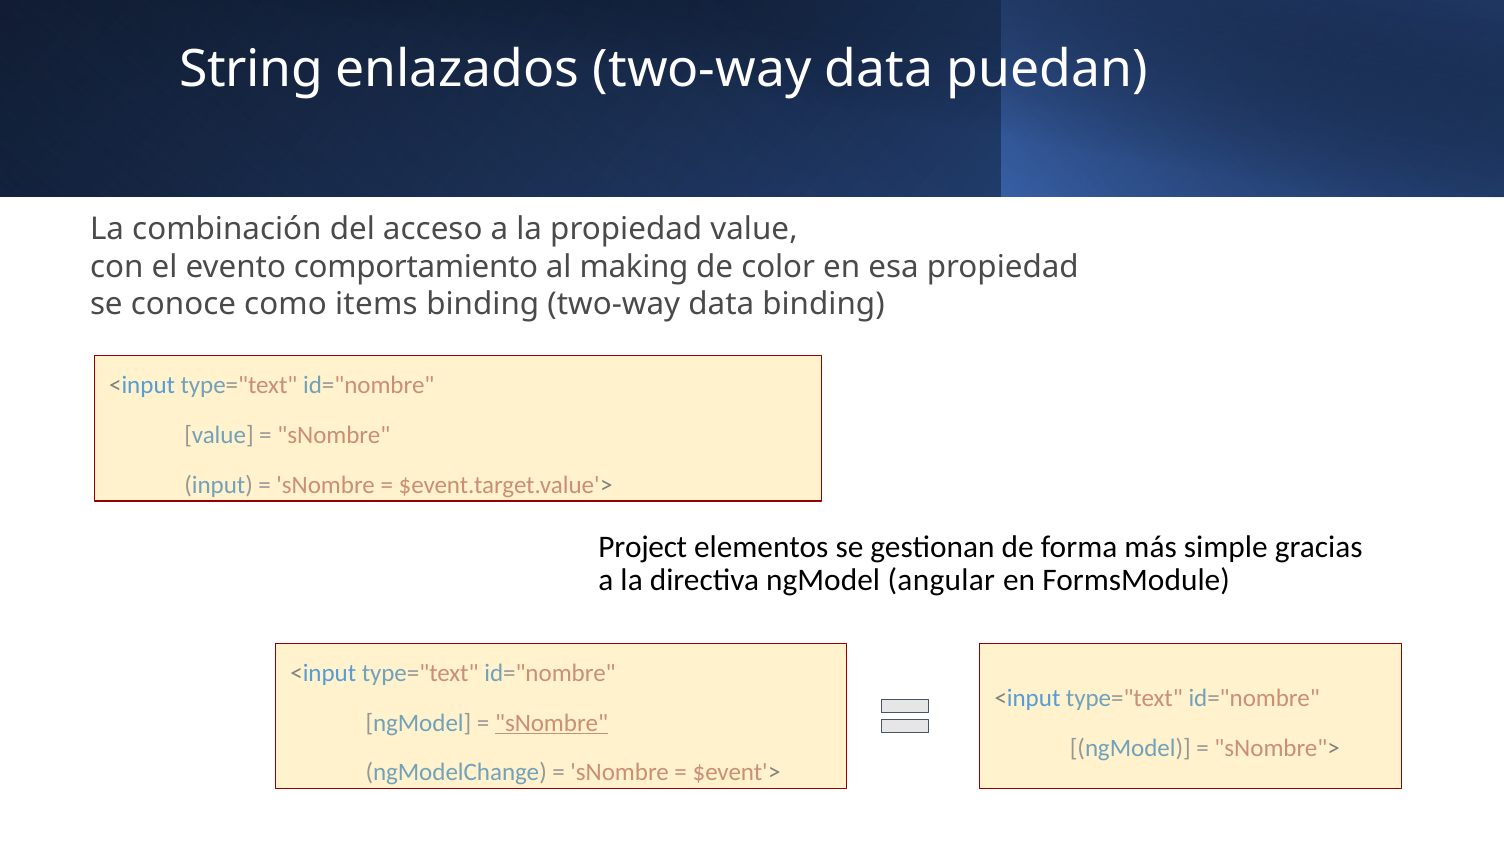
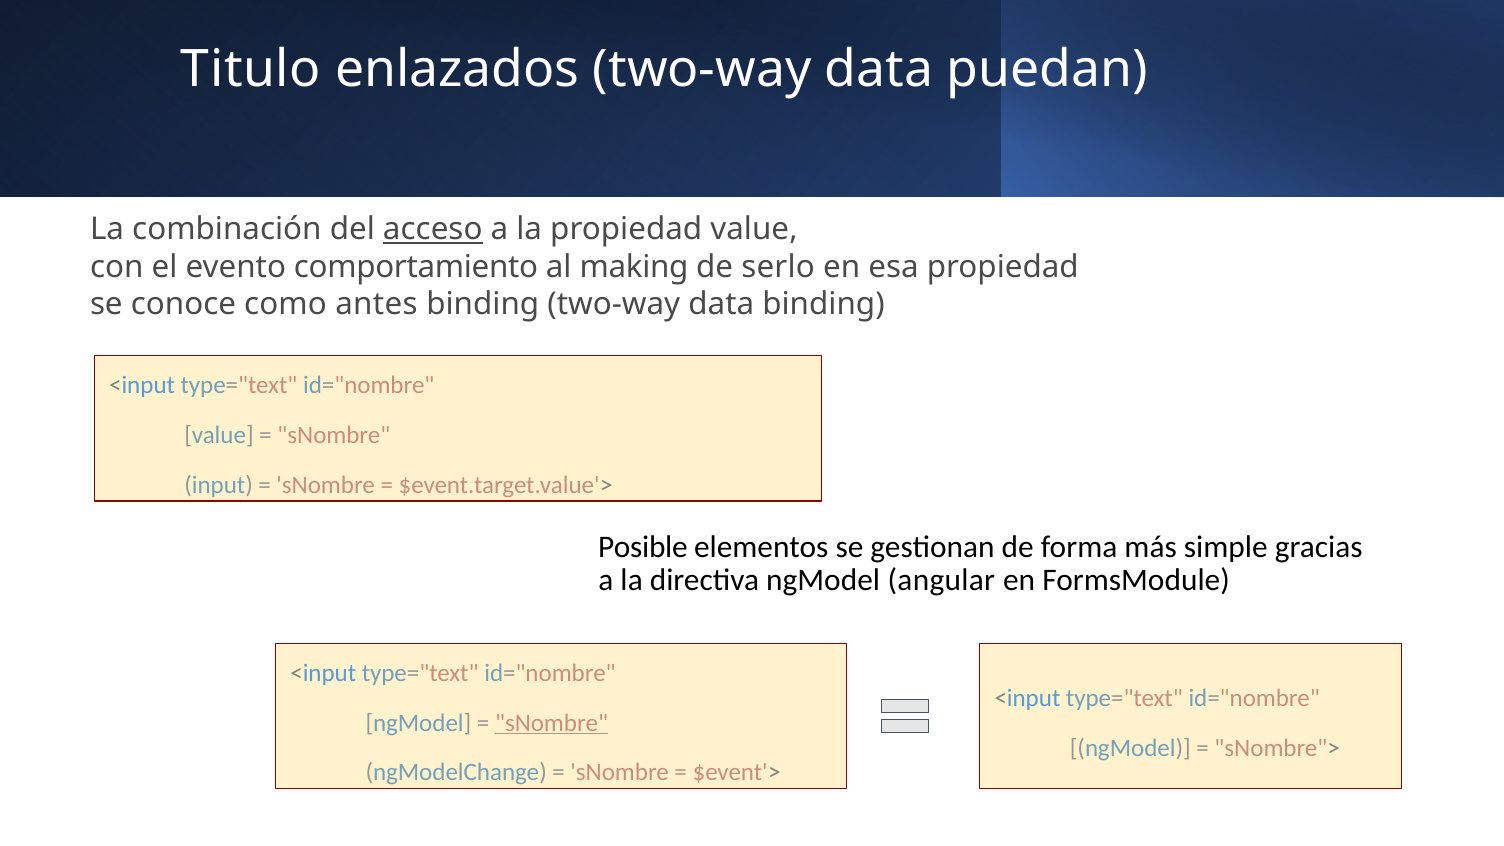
String: String -> Titulo
acceso underline: none -> present
color: color -> serlo
items: items -> antes
Project: Project -> Posible
